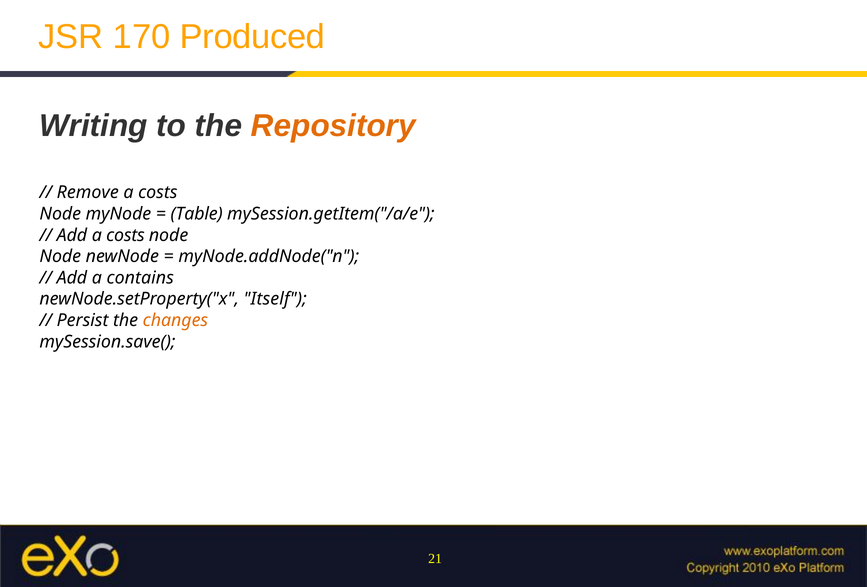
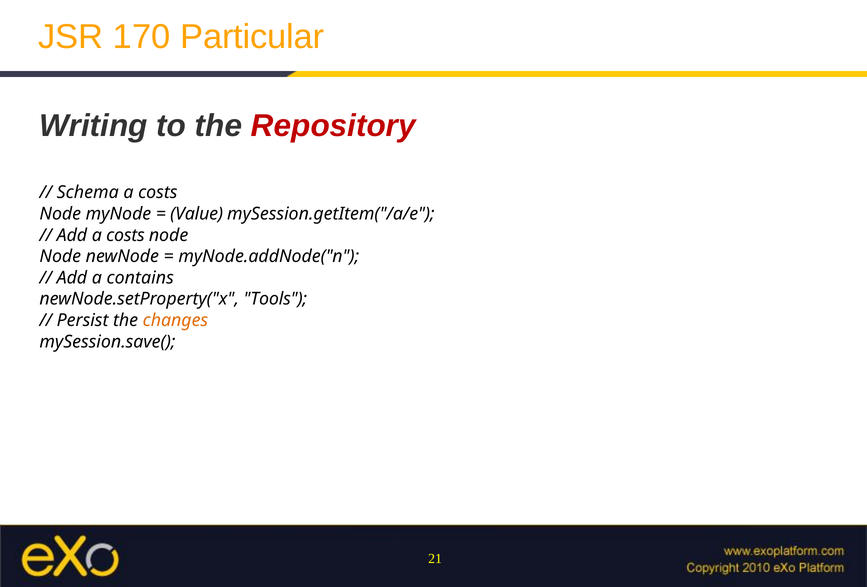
Produced: Produced -> Particular
Repository colour: orange -> red
Remove: Remove -> Schema
Table: Table -> Value
Itself: Itself -> Tools
